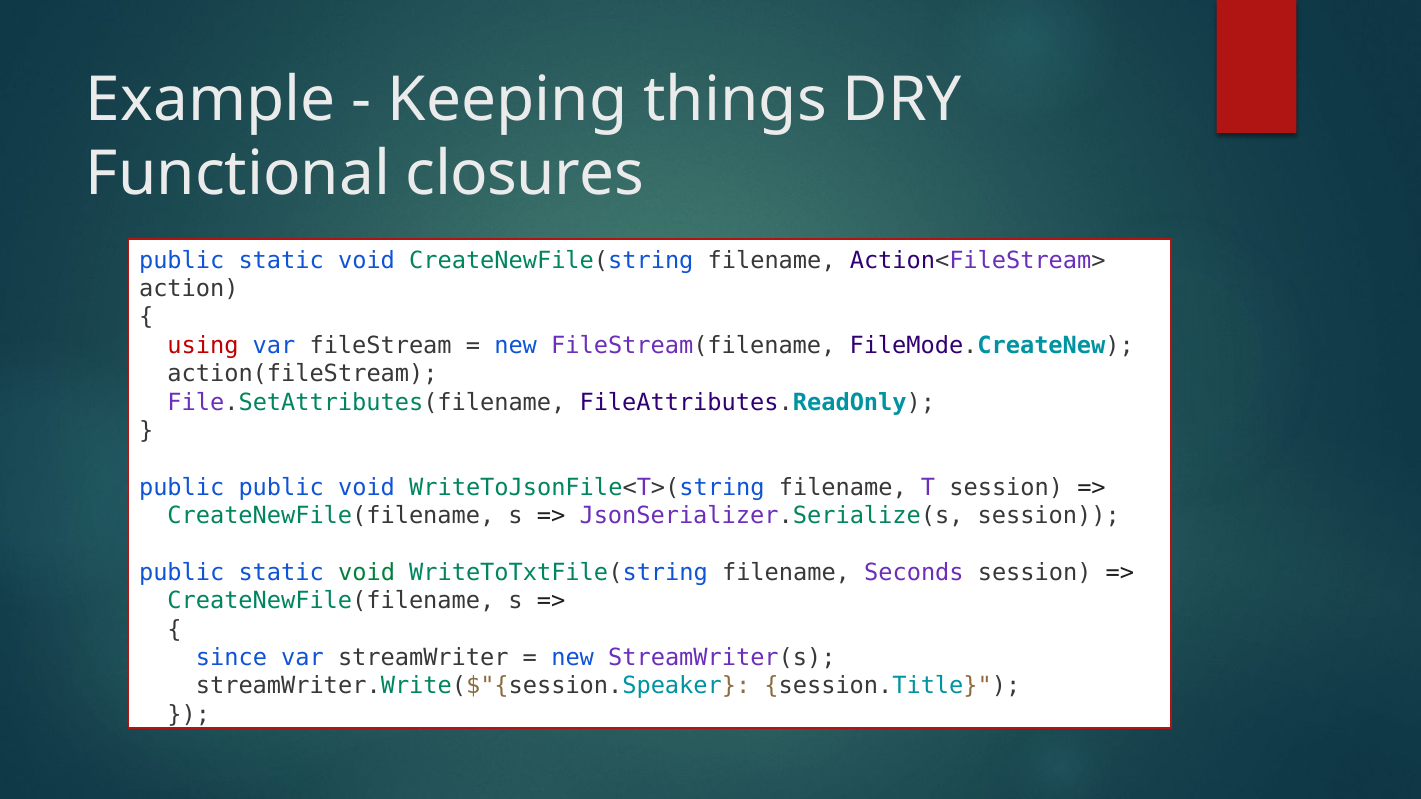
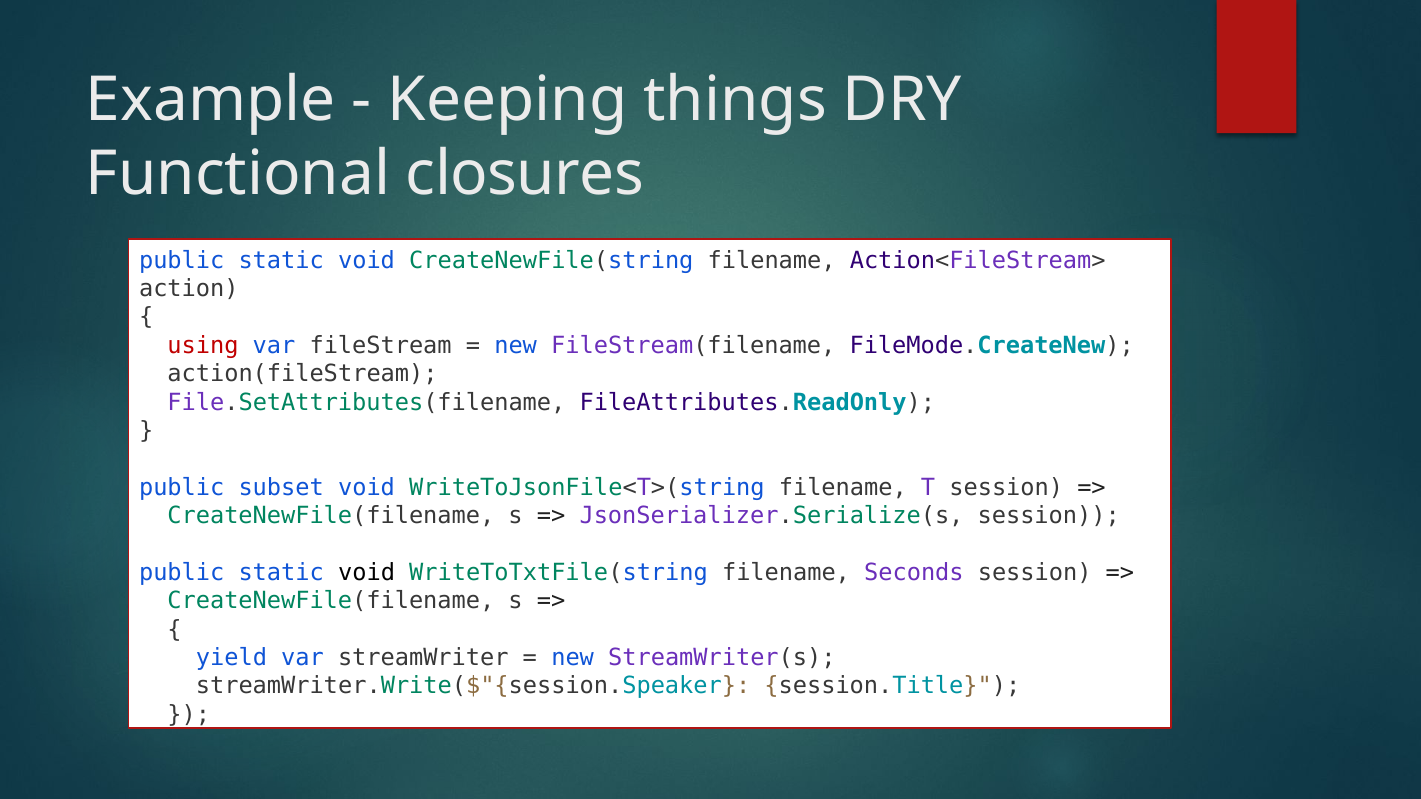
public public: public -> subset
void at (367, 573) colour: green -> black
since: since -> yield
